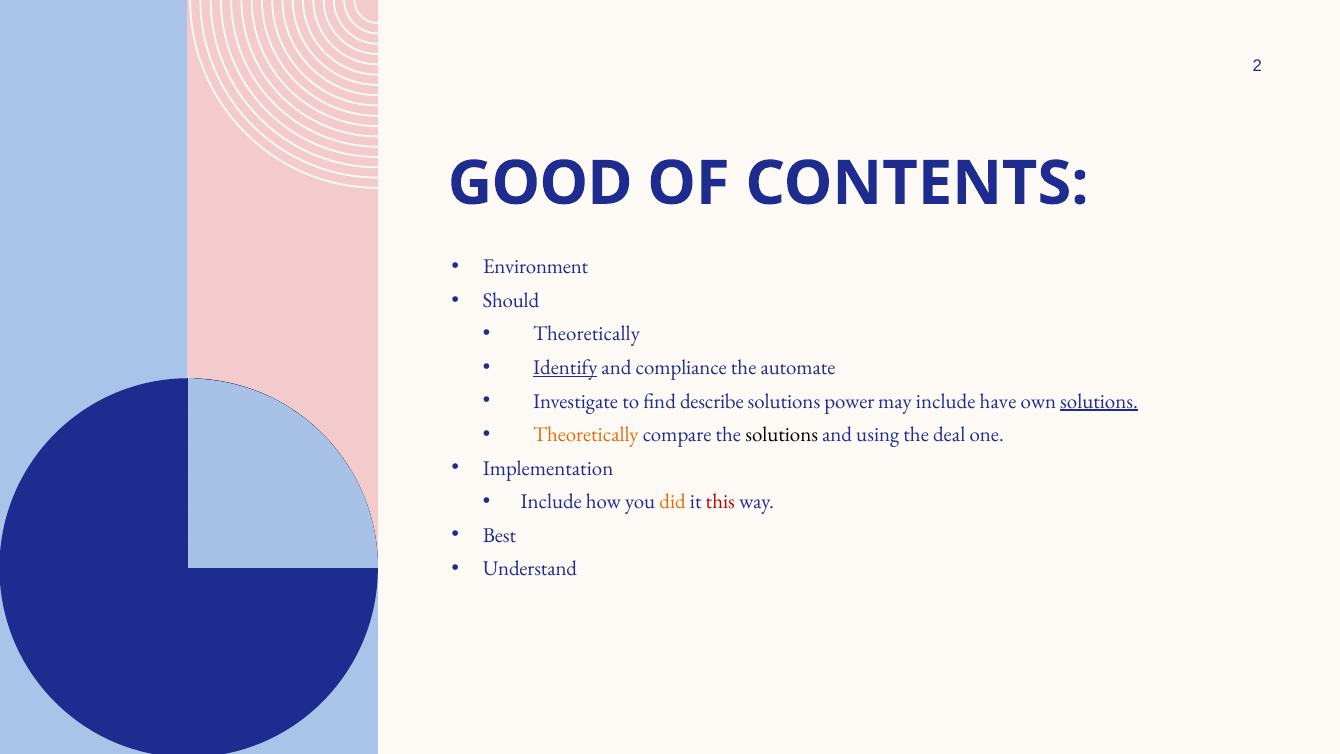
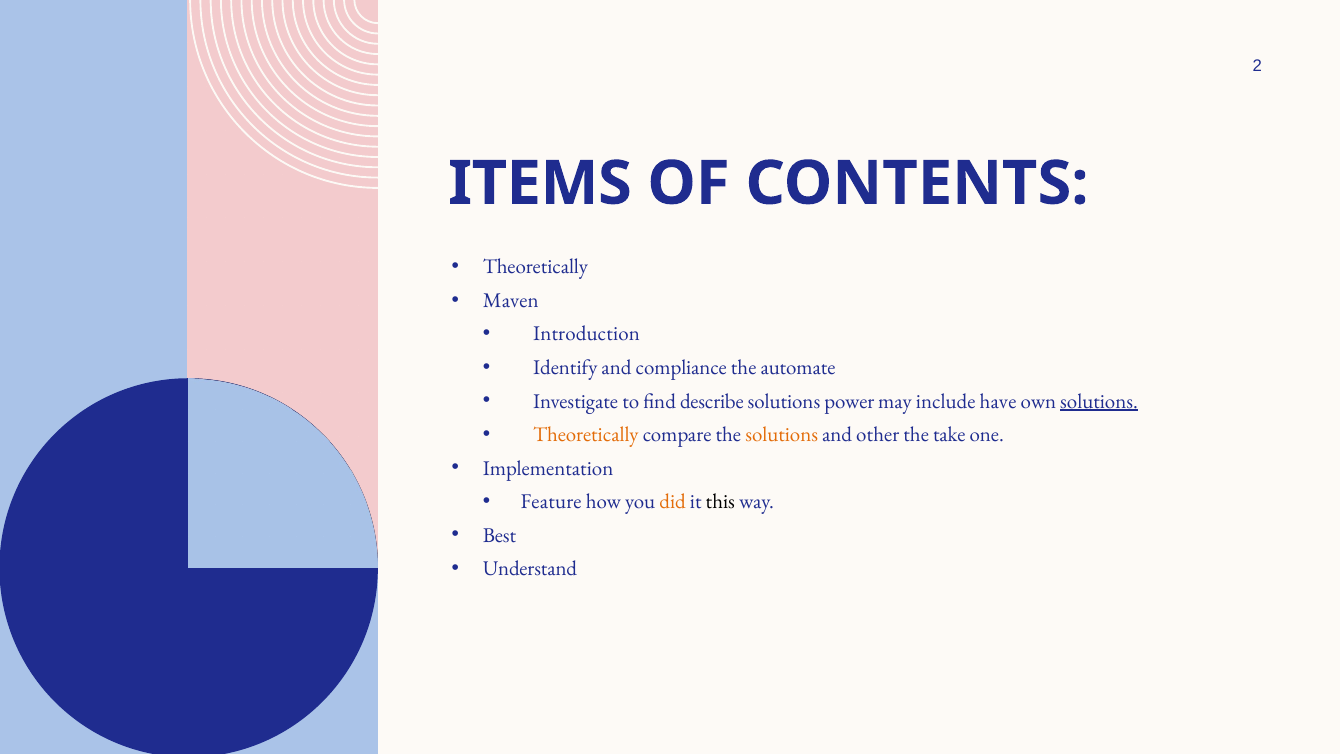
GOOD: GOOD -> ITEMS
Environment at (536, 267): Environment -> Theoretically
Should: Should -> Maven
Theoretically at (587, 334): Theoretically -> Introduction
Identify underline: present -> none
solutions at (782, 434) colour: black -> orange
using: using -> other
deal: deal -> take
Include at (551, 502): Include -> Feature
this colour: red -> black
